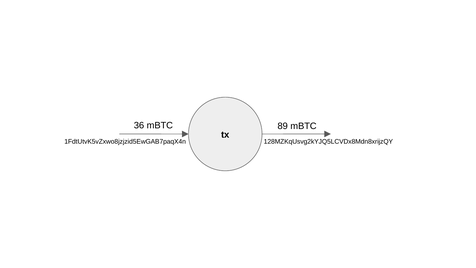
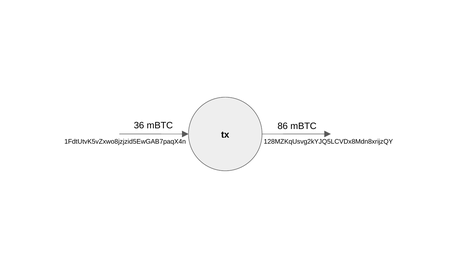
89: 89 -> 86
